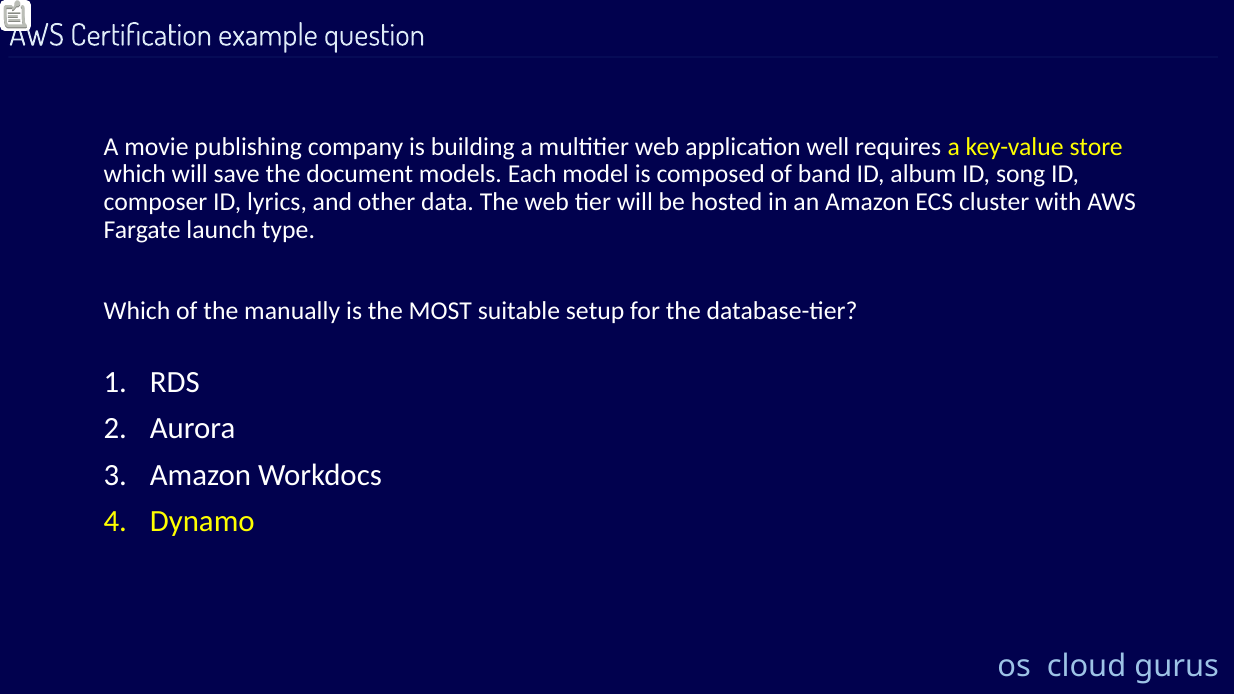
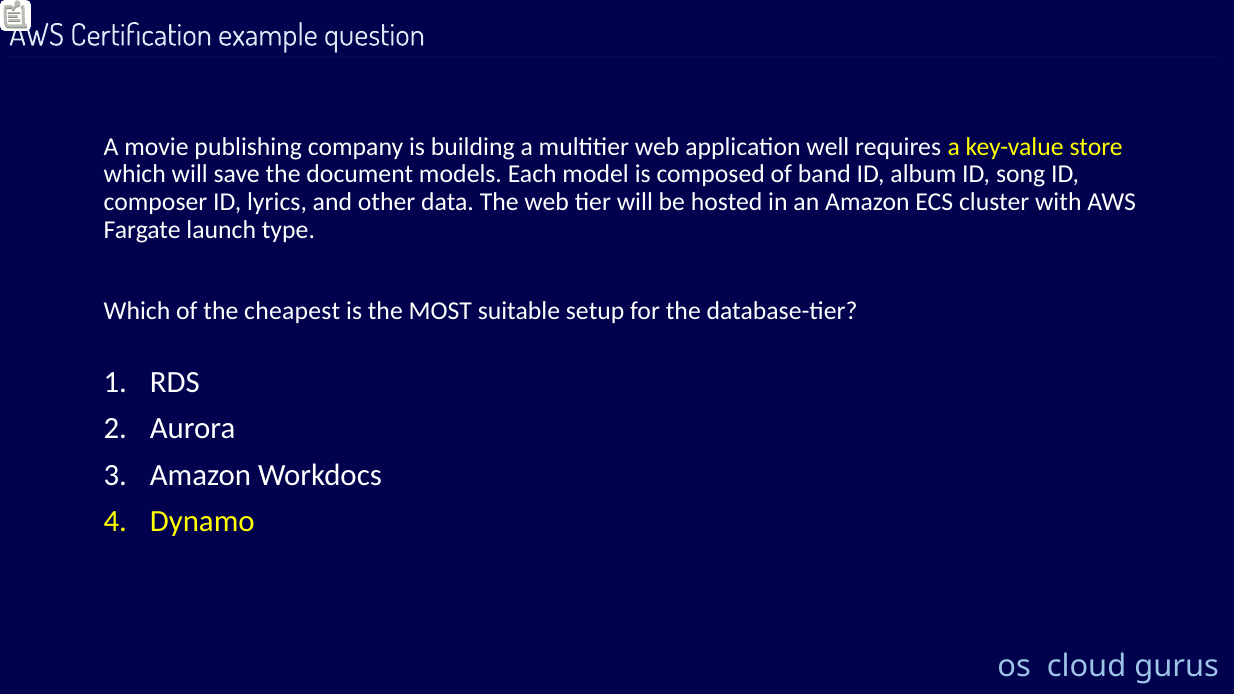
manually: manually -> cheapest
